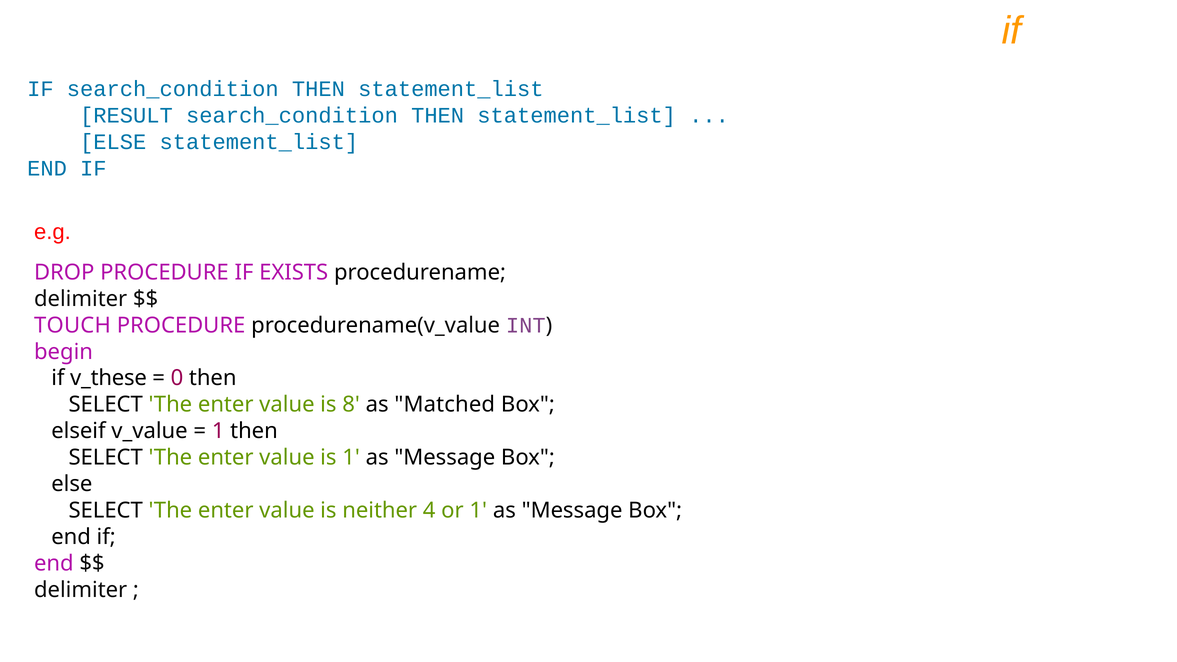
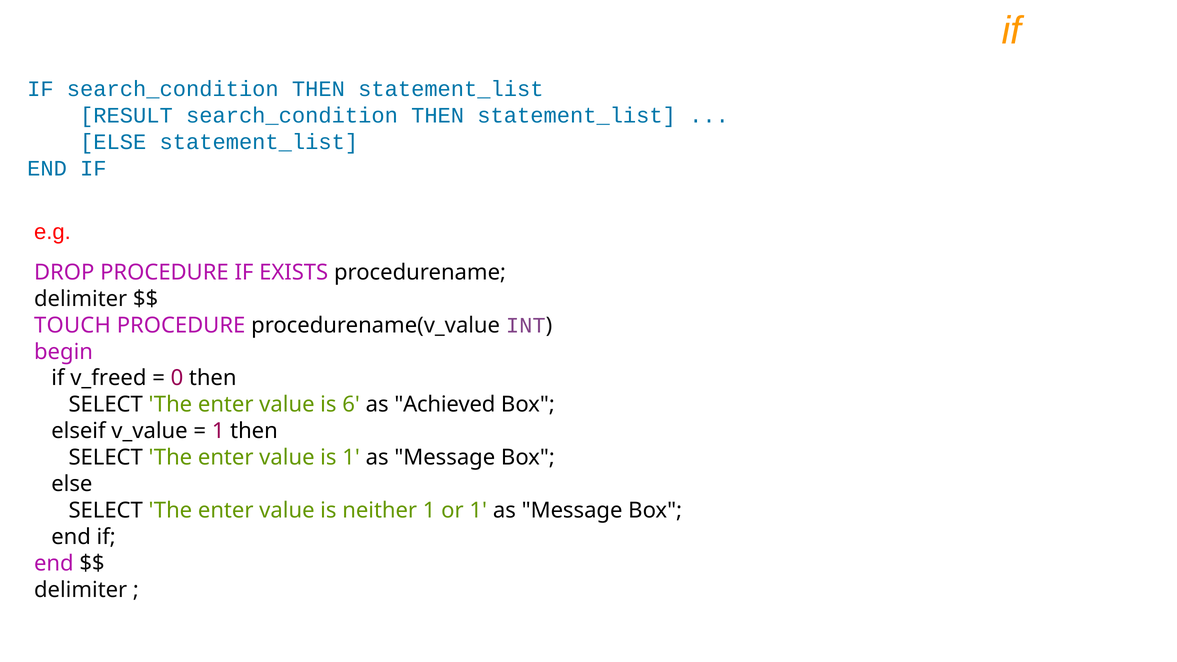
v_these: v_these -> v_freed
8: 8 -> 6
Matched: Matched -> Achieved
neither 4: 4 -> 1
